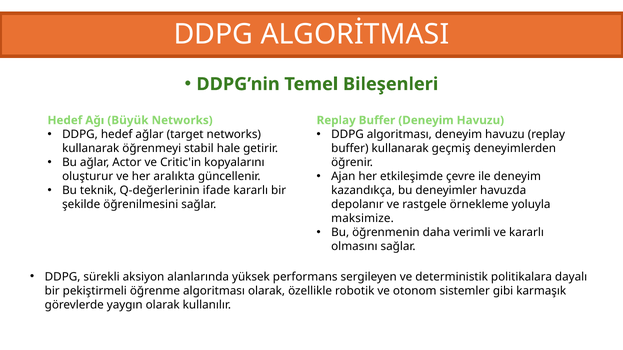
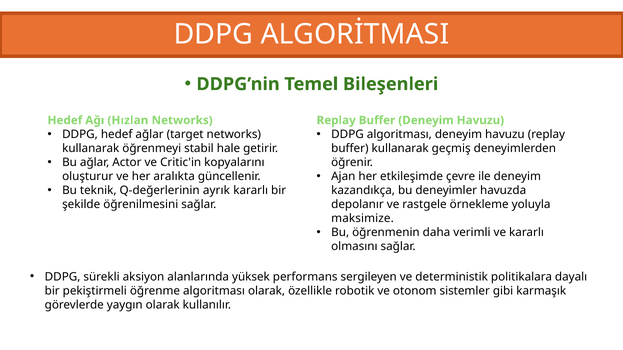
Büyük: Büyük -> Hızlan
ifade: ifade -> ayrık
